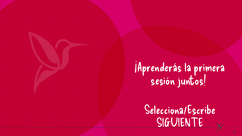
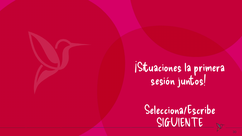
¡Aprenderás: ¡Aprenderás -> ¡Situaciones
